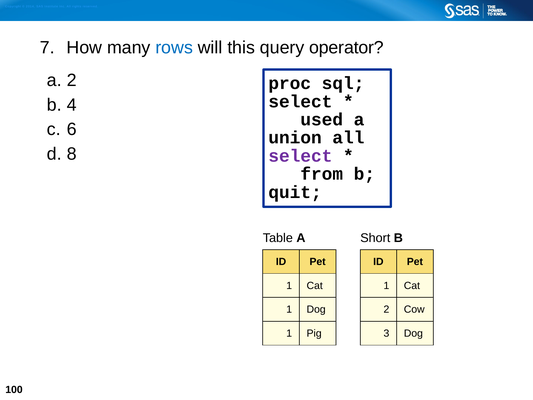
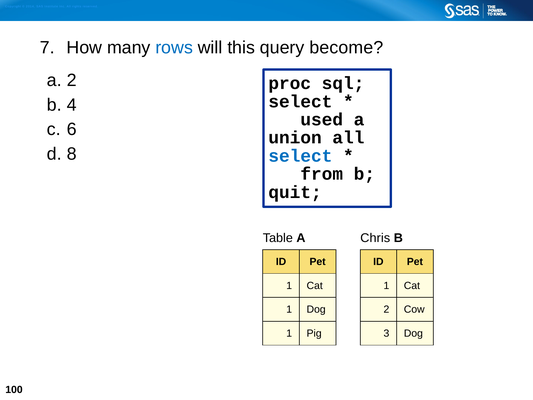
operator: operator -> become
select at (301, 156) colour: purple -> blue
Short: Short -> Chris
